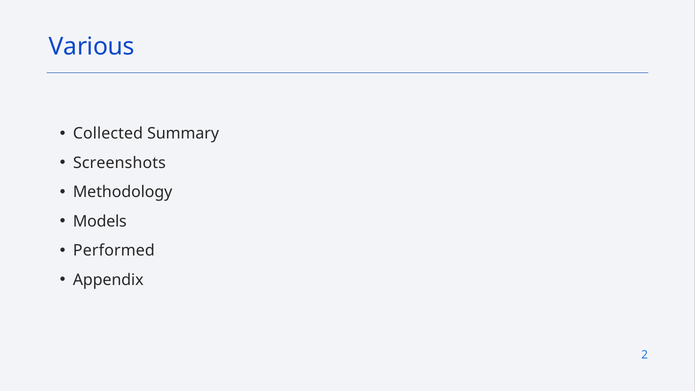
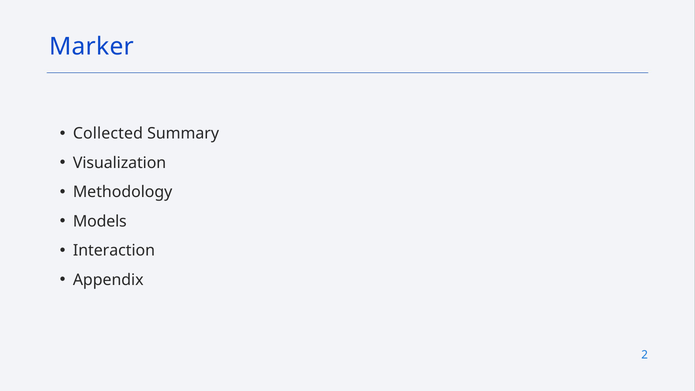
Various: Various -> Marker
Screenshots: Screenshots -> Visualization
Performed: Performed -> Interaction
